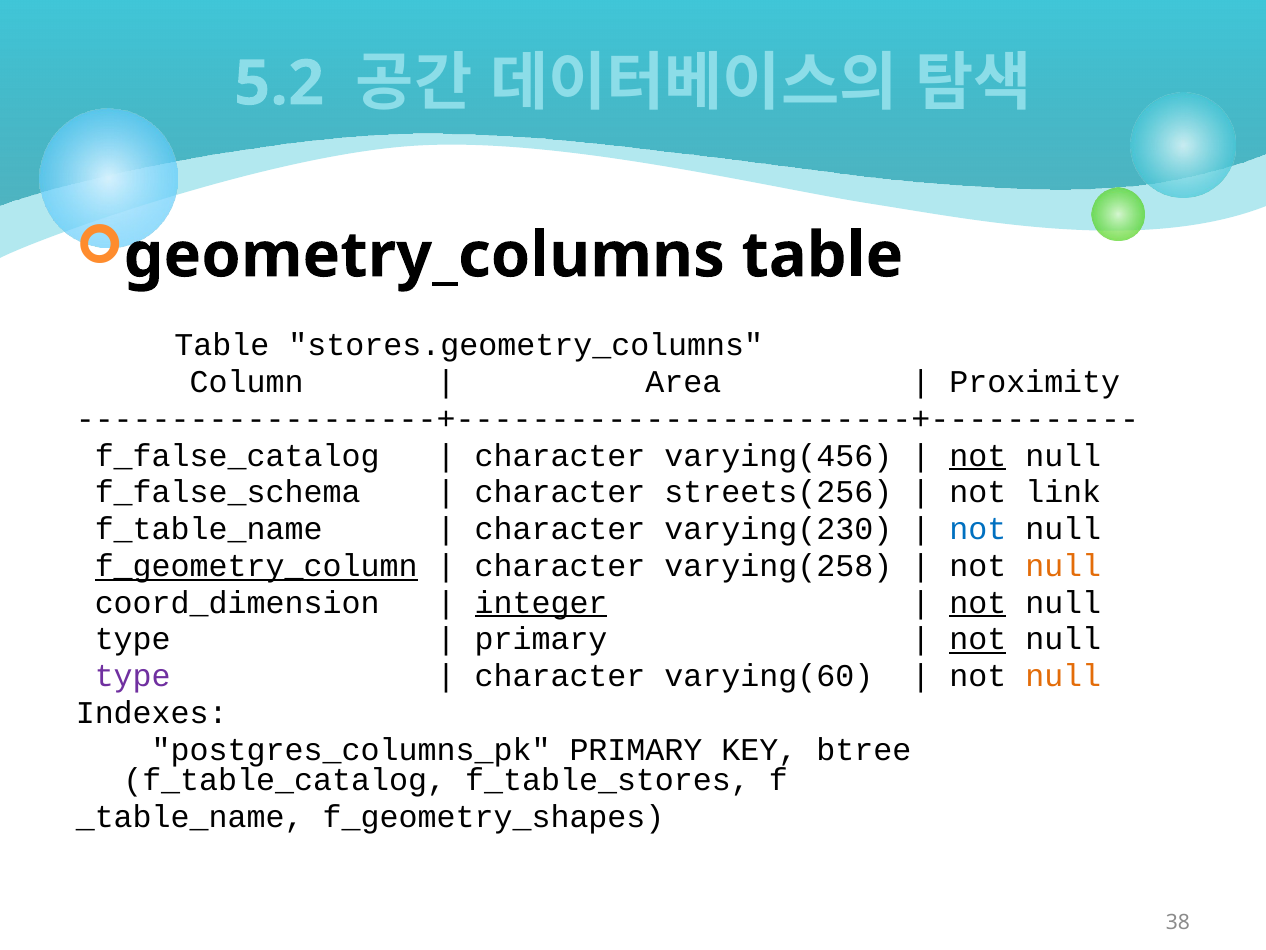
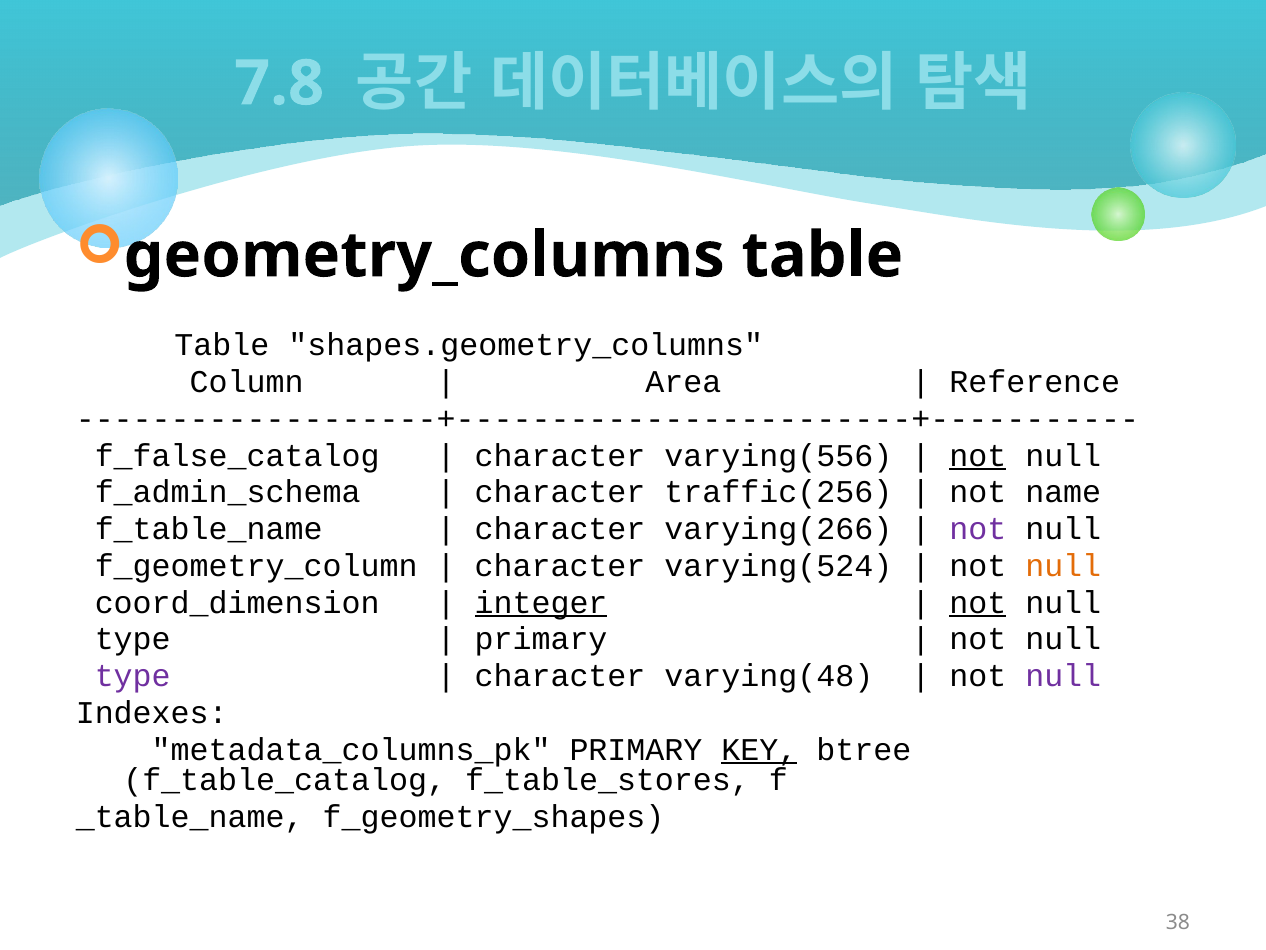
5.2: 5.2 -> 7.8
stores.geometry_columns: stores.geometry_columns -> shapes.geometry_columns
Proximity: Proximity -> Reference
varying(456: varying(456 -> varying(556
f_false_schema: f_false_schema -> f_admin_schema
streets(256: streets(256 -> traffic(256
link: link -> name
varying(230: varying(230 -> varying(266
not at (978, 529) colour: blue -> purple
f_geometry_column underline: present -> none
varying(258: varying(258 -> varying(524
not at (978, 639) underline: present -> none
varying(60: varying(60 -> varying(48
null at (1063, 676) colour: orange -> purple
postgres_columns_pk: postgres_columns_pk -> metadata_columns_pk
KEY underline: none -> present
